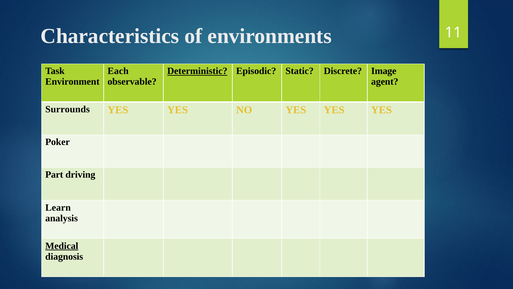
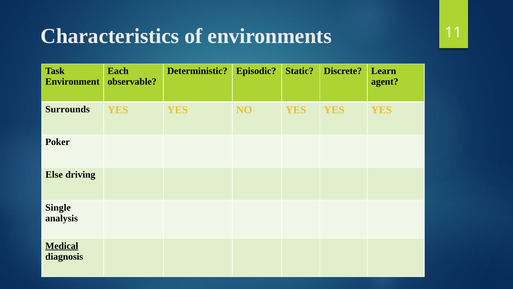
Deterministic underline: present -> none
Image: Image -> Learn
Part: Part -> Else
Learn: Learn -> Single
